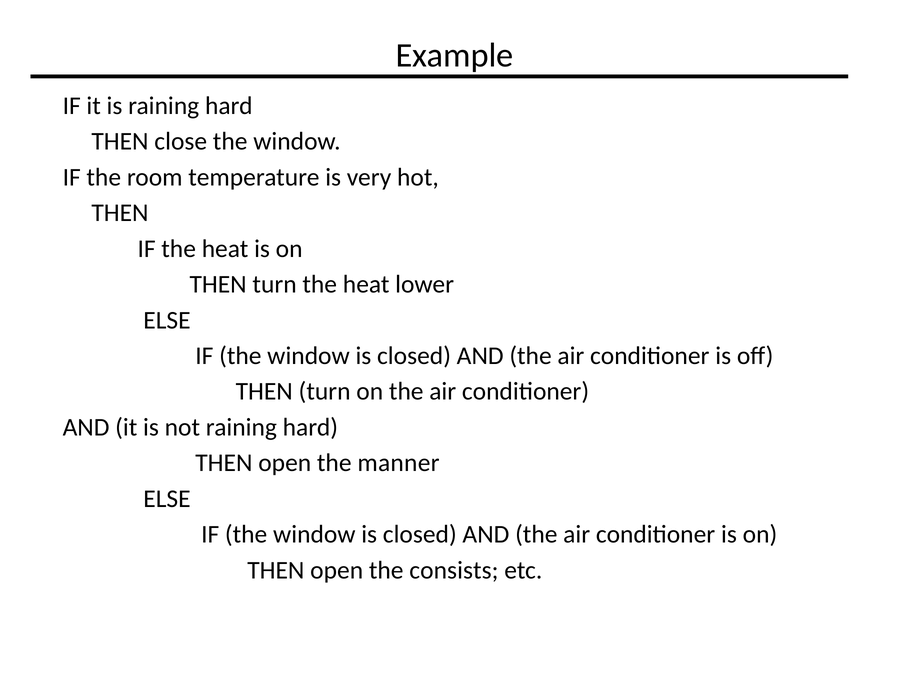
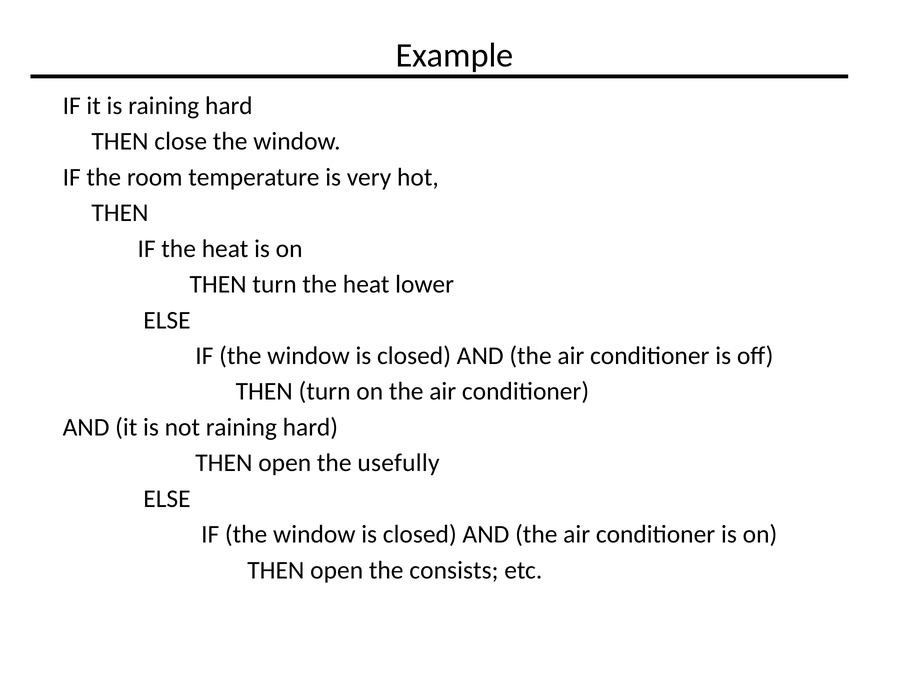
manner: manner -> usefully
